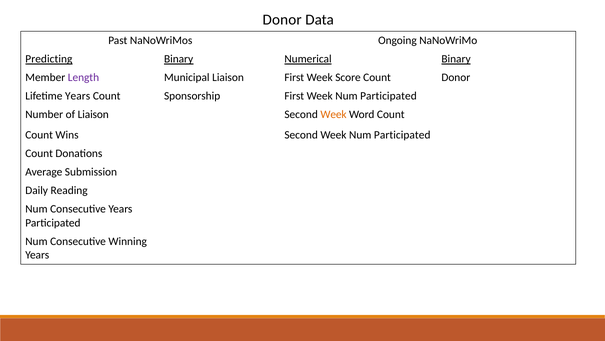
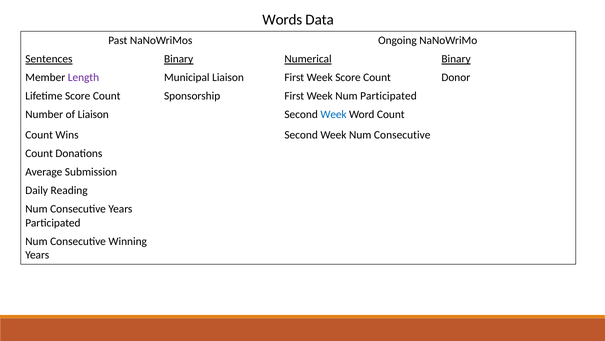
Donor at (282, 20): Donor -> Words
Predicting: Predicting -> Sentences
Lifetime Years: Years -> Score
Week at (334, 114) colour: orange -> blue
Second Week Num Participated: Participated -> Consecutive
